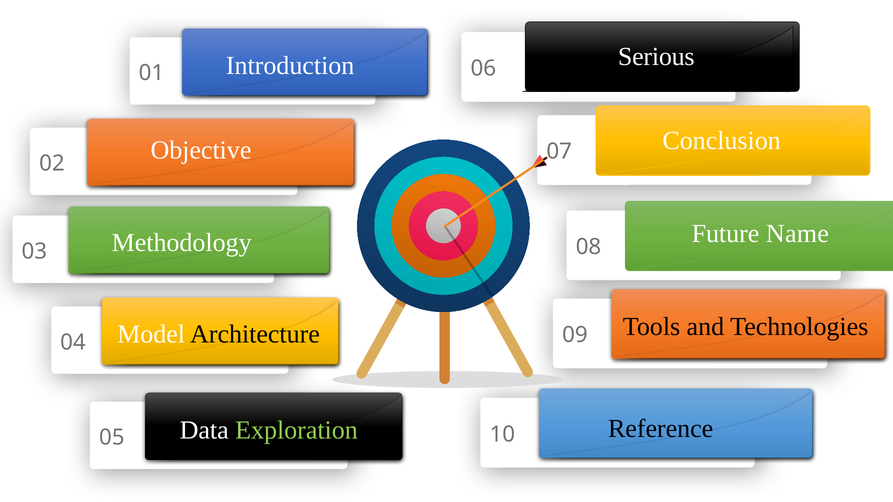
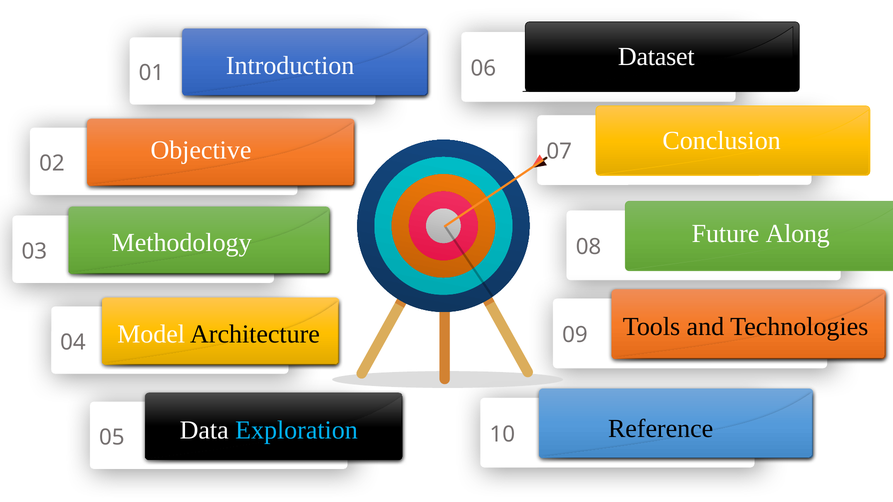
Serious: Serious -> Dataset
Name: Name -> Along
Exploration colour: light green -> light blue
